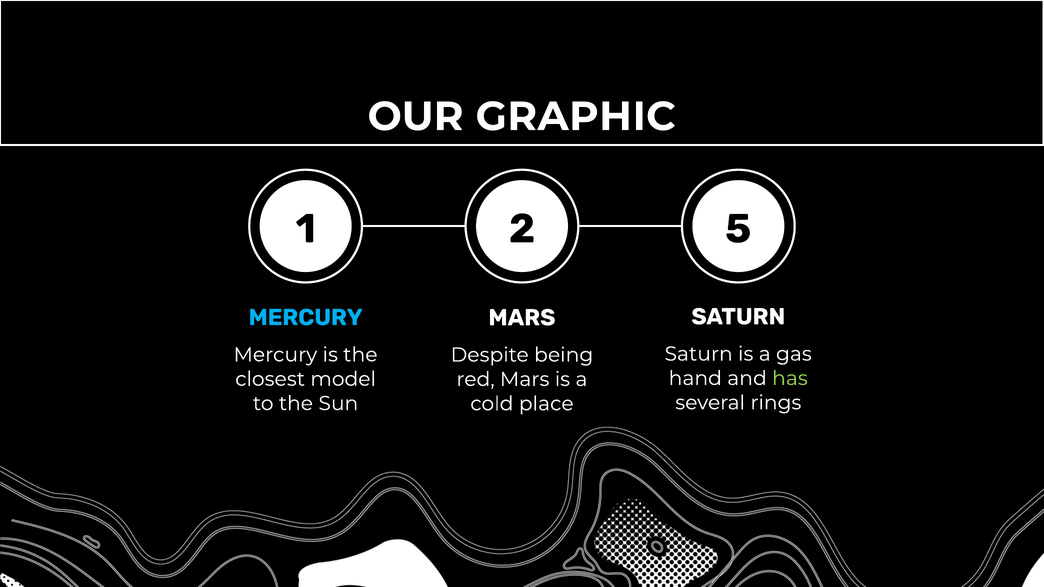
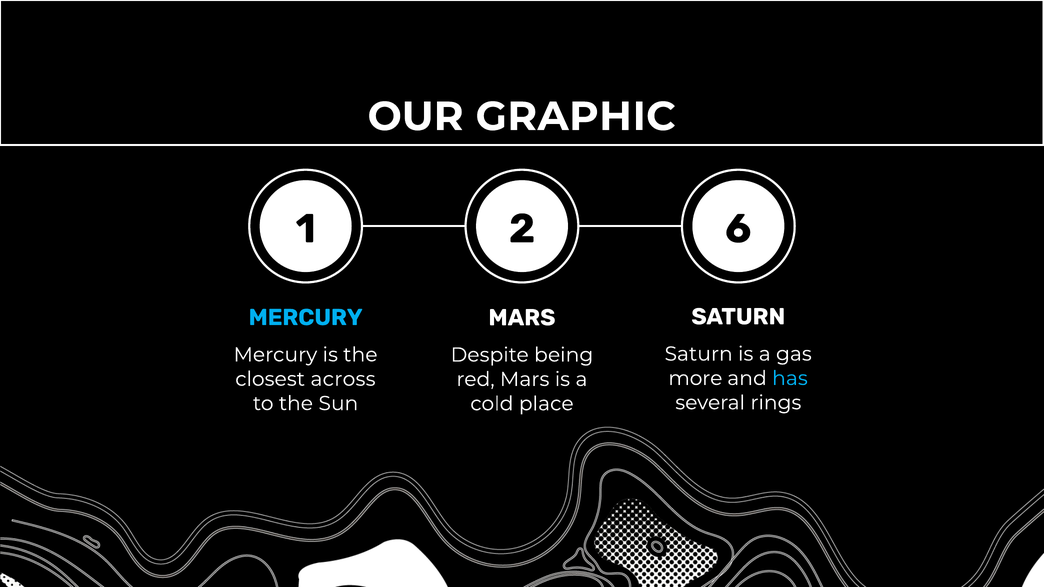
5: 5 -> 6
hand: hand -> more
has colour: light green -> light blue
model: model -> across
